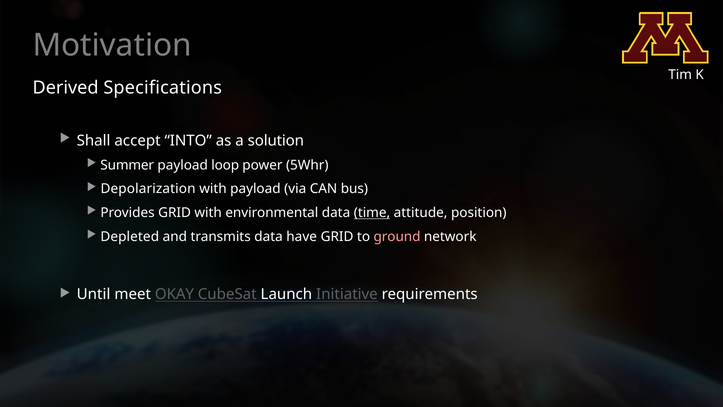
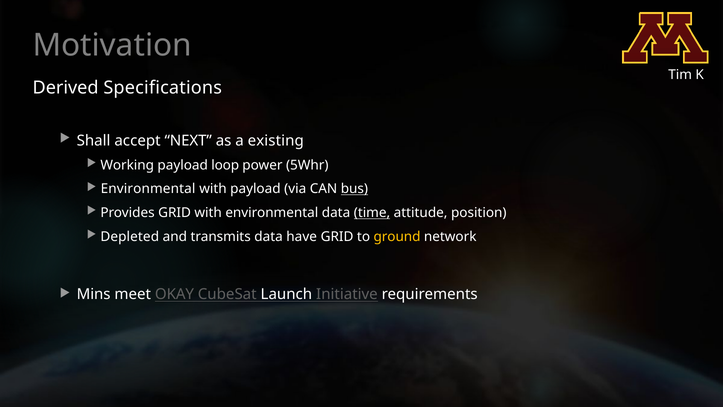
INTO: INTO -> NEXT
solution: solution -> existing
Summer: Summer -> Working
Depolarization at (148, 189): Depolarization -> Environmental
bus underline: none -> present
ground colour: pink -> yellow
Until: Until -> Mins
